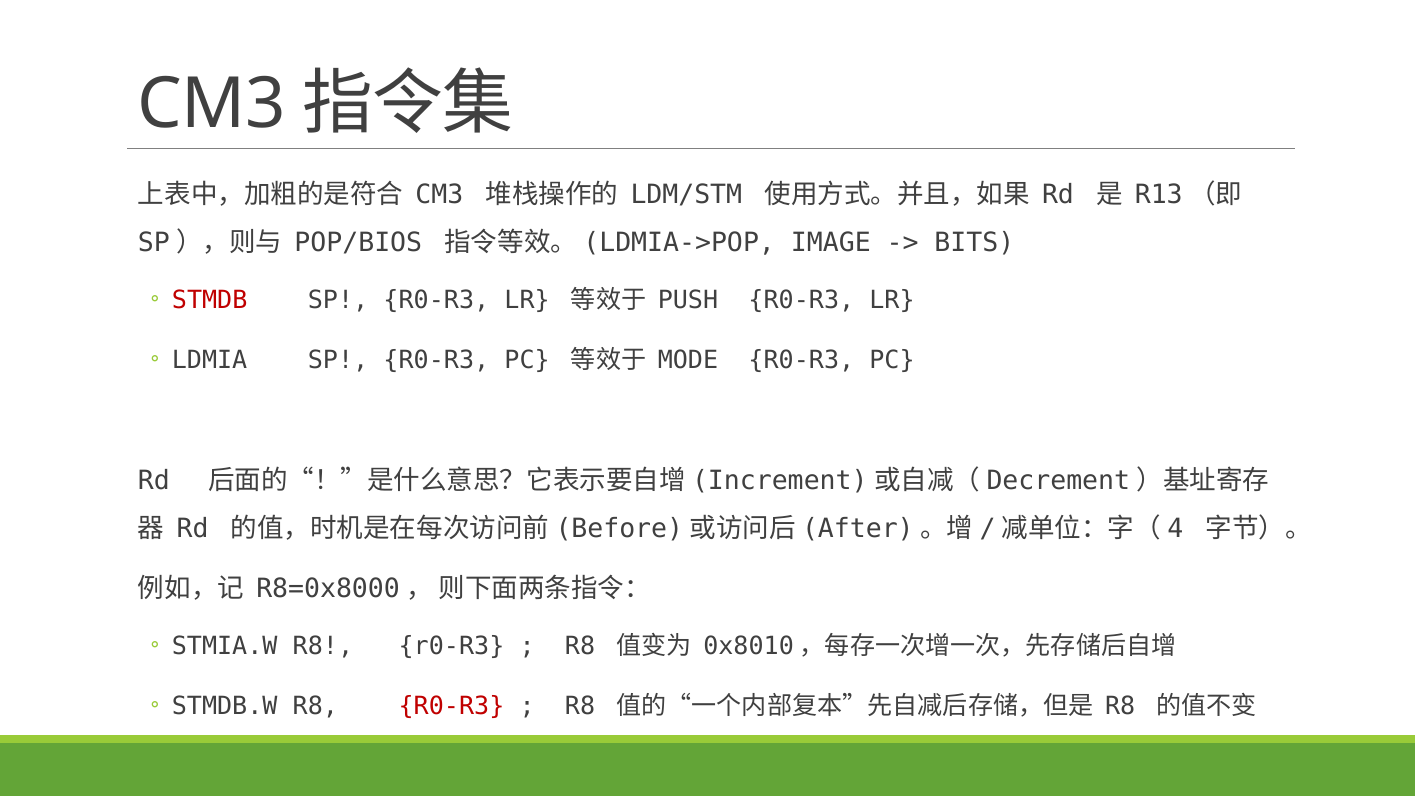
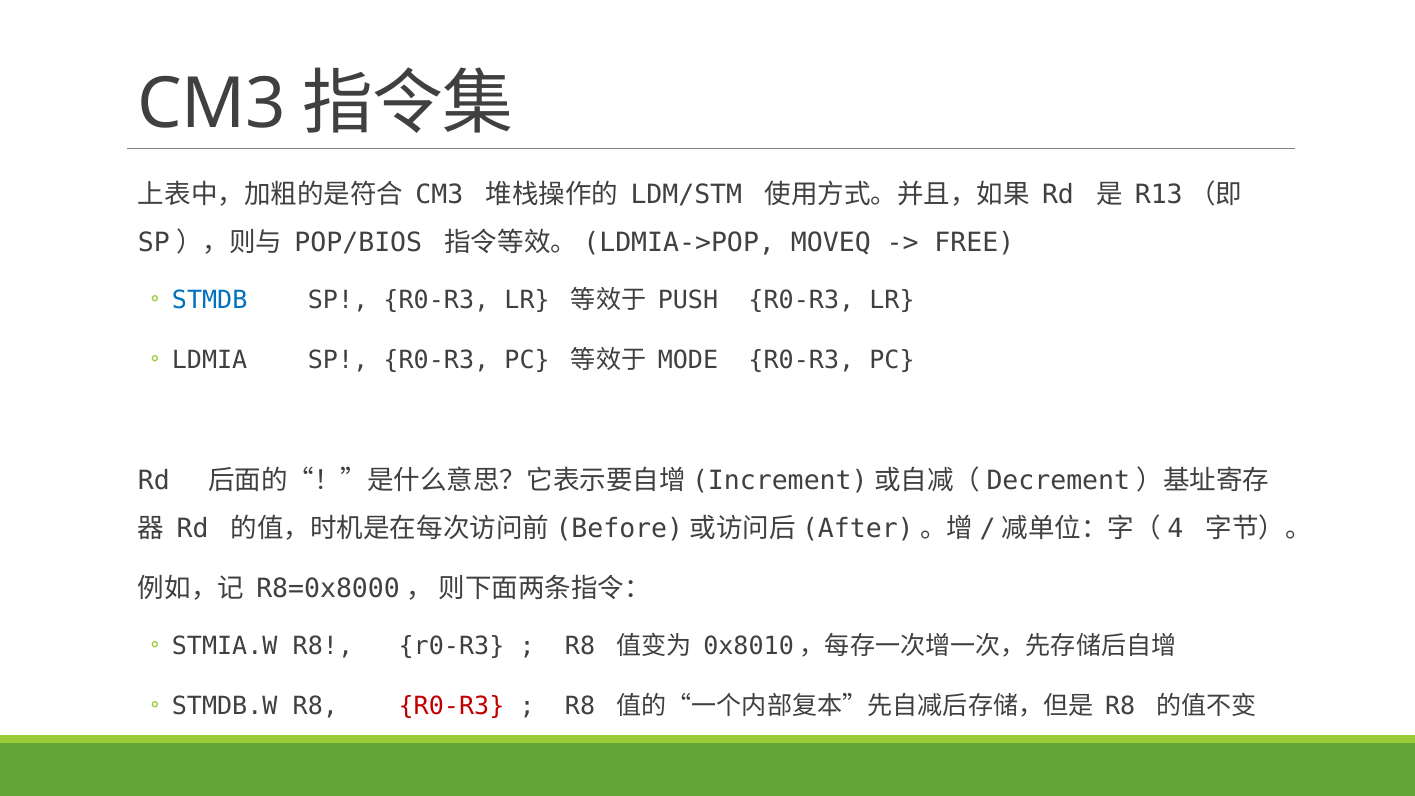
IMAGE: IMAGE -> MOVEQ
BITS: BITS -> FREE
STMDB colour: red -> blue
